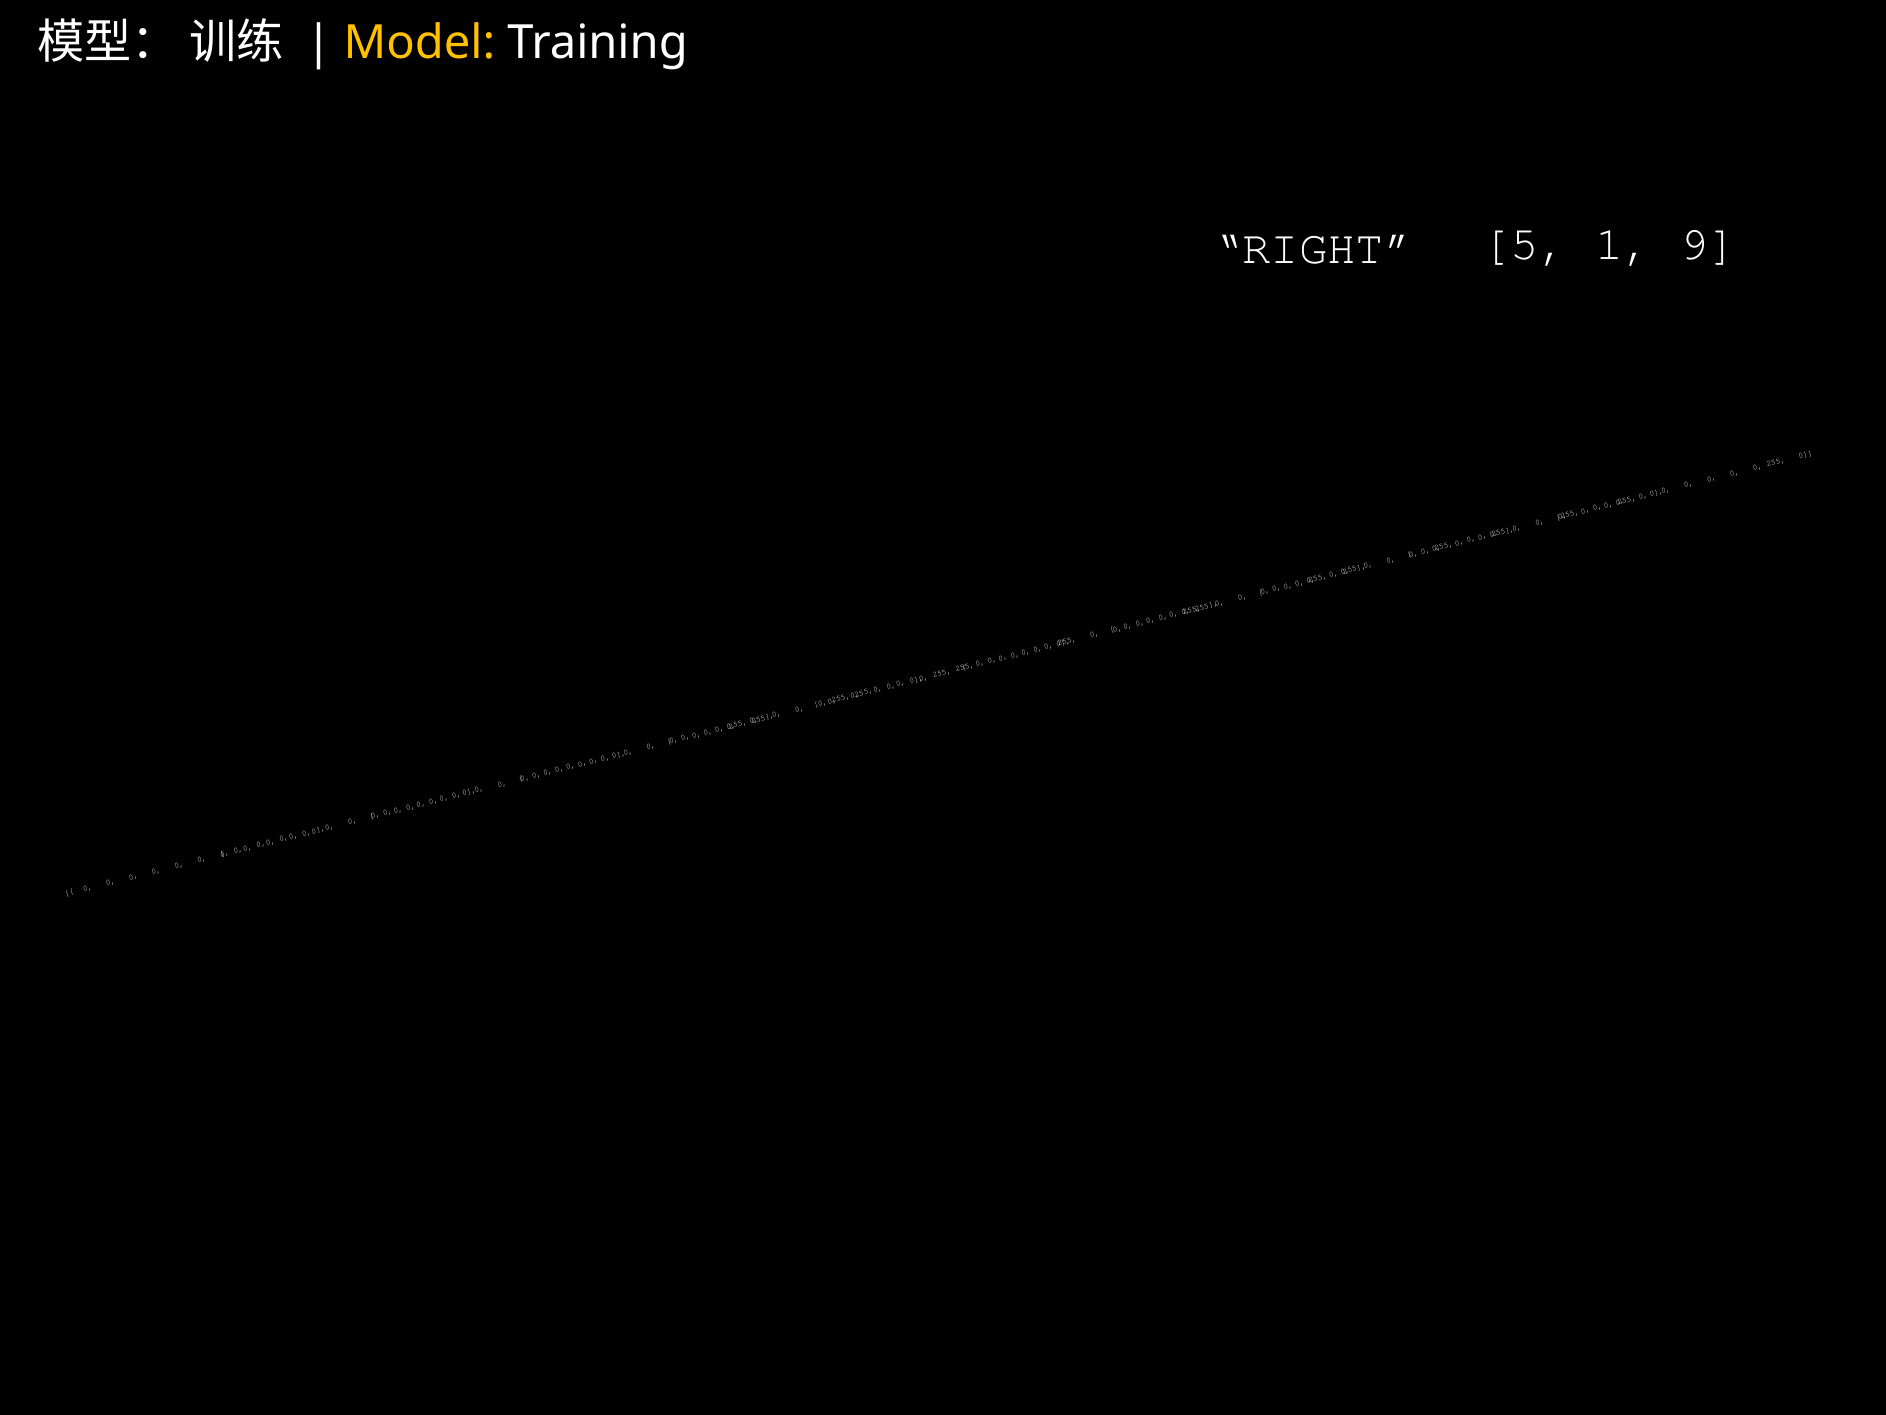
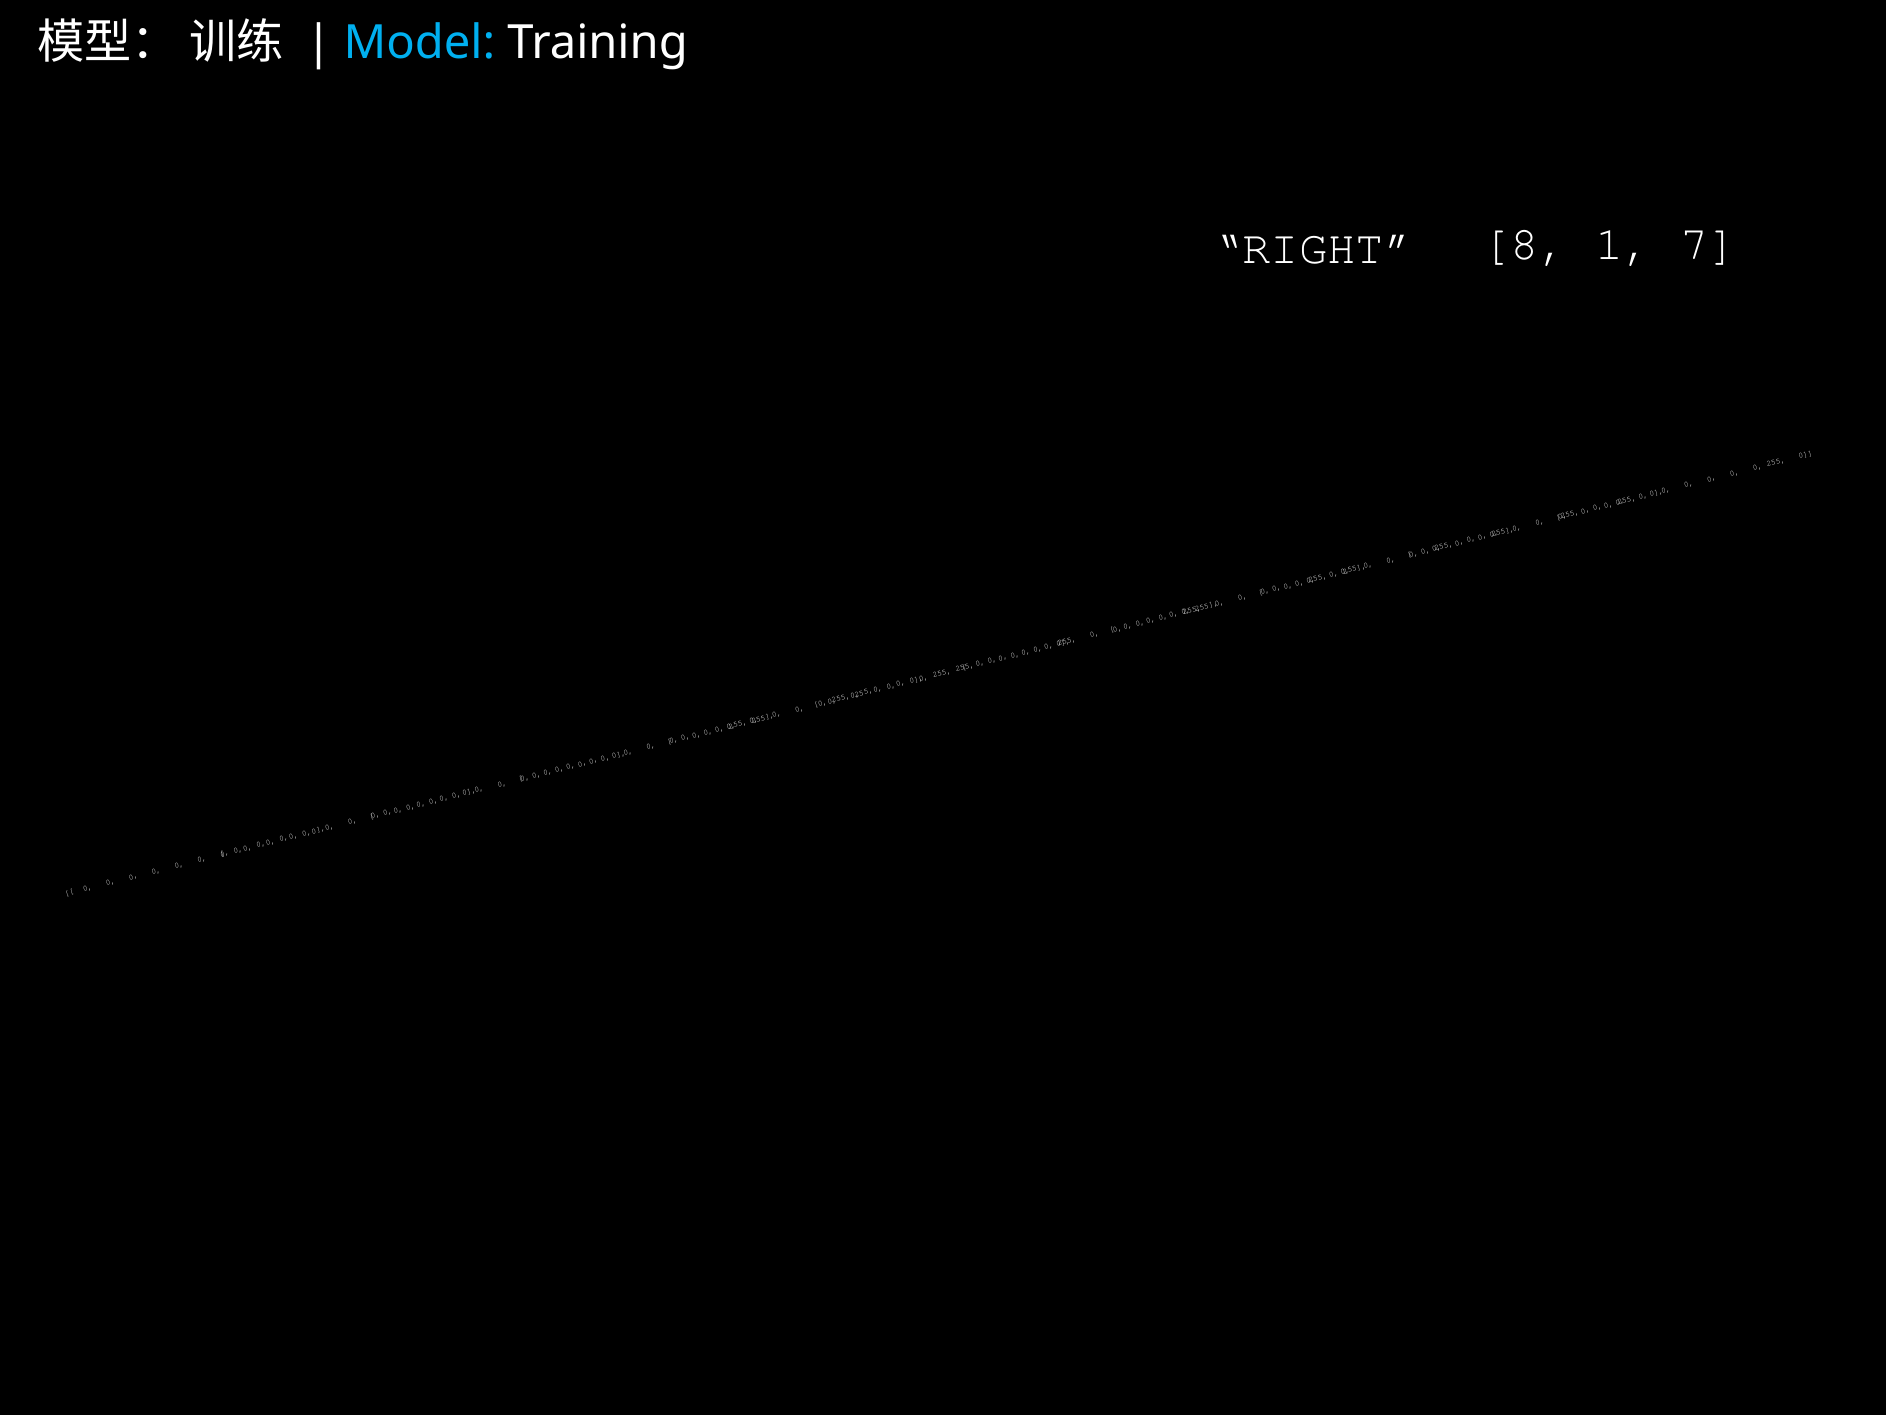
Model colour: yellow -> light blue
5: 5 -> 8
9: 9 -> 7
